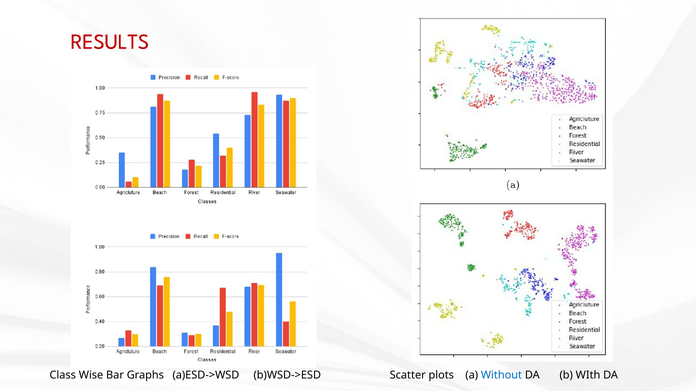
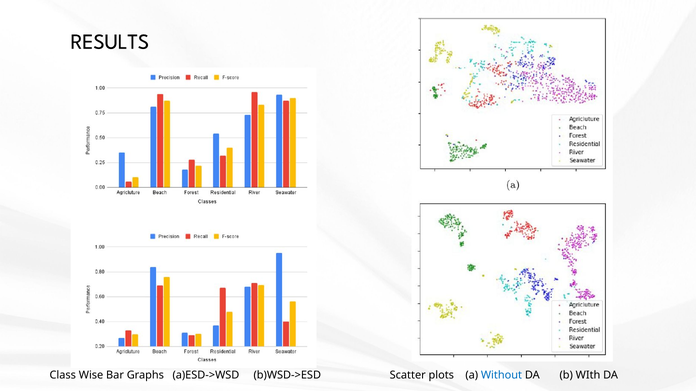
RESULTS colour: red -> black
